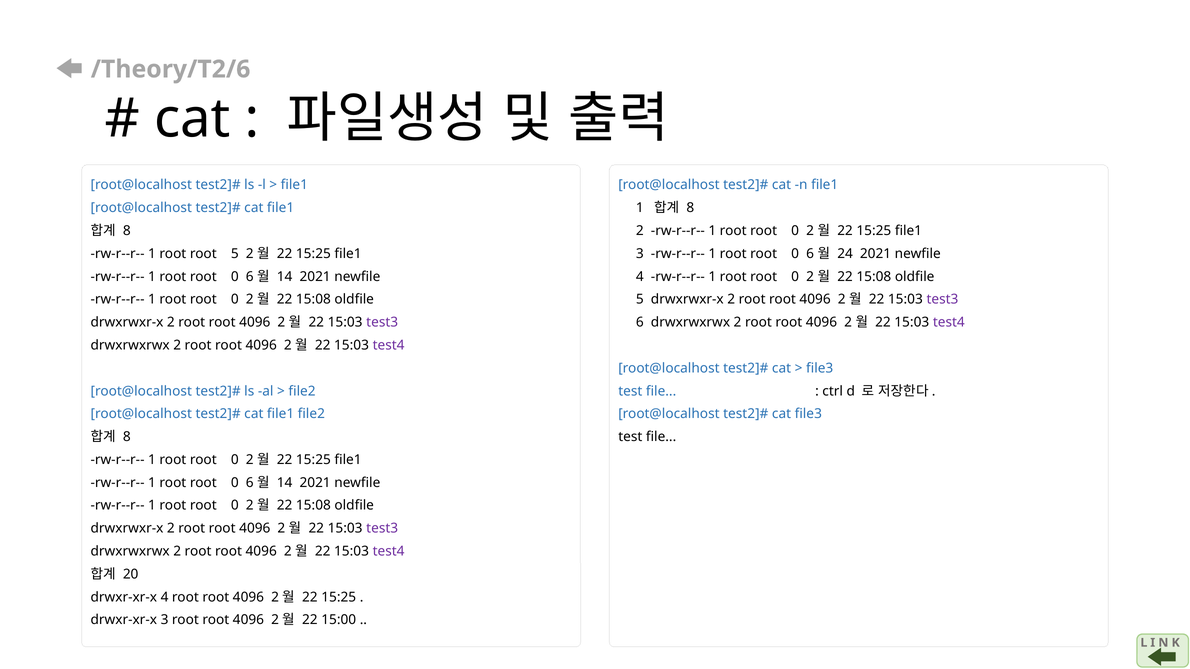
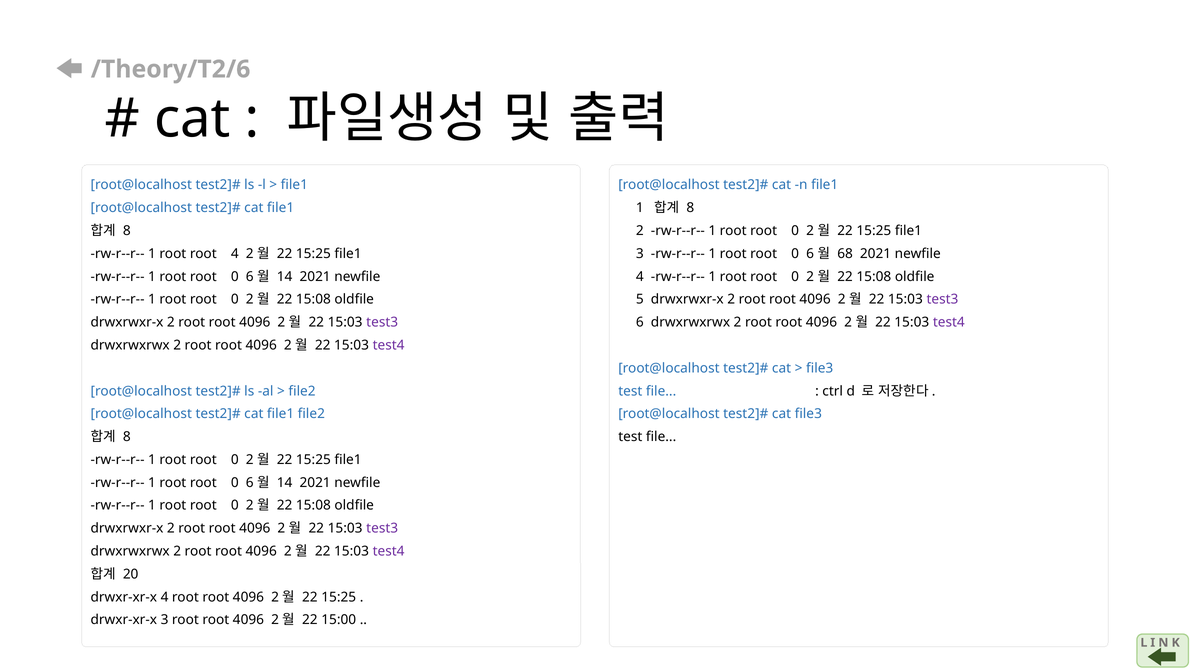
root 5: 5 -> 4
24: 24 -> 68
